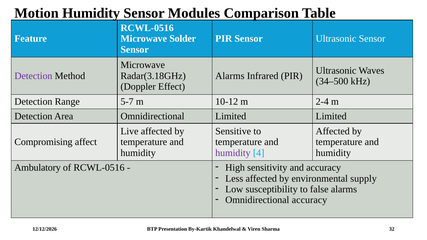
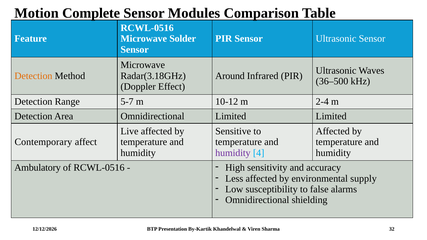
Motion Humidity: Humidity -> Complete
Detection at (33, 76) colour: purple -> orange
Alarms at (230, 76): Alarms -> Around
34–500: 34–500 -> 36–500
Compromising: Compromising -> Contemporary
Omnidirectional accuracy: accuracy -> shielding
